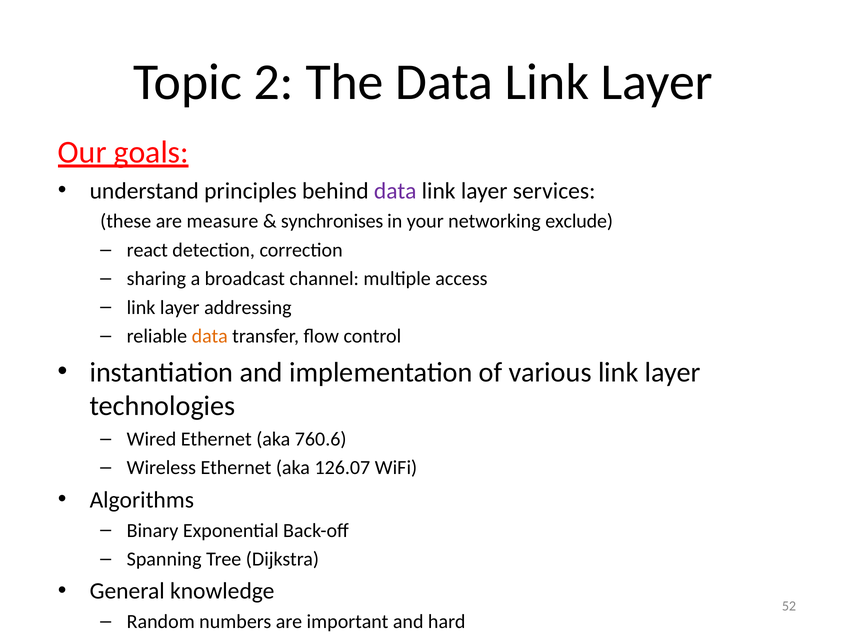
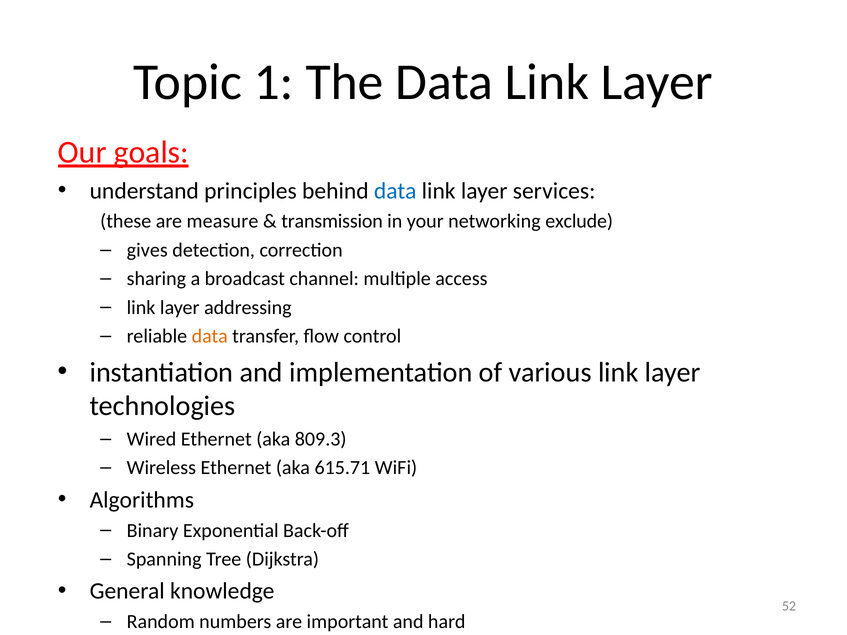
2: 2 -> 1
data at (395, 191) colour: purple -> blue
synchronises: synchronises -> transmission
react: react -> gives
760.6: 760.6 -> 809.3
126.07: 126.07 -> 615.71
